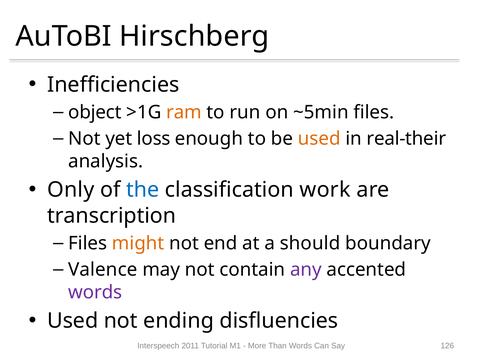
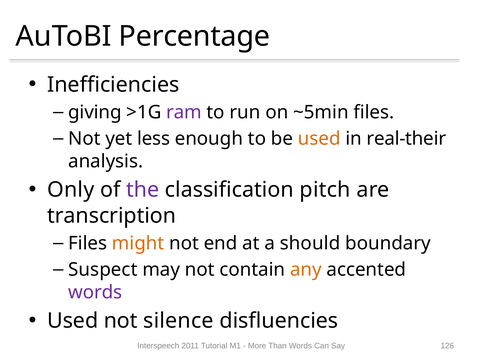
Hirschberg: Hirschberg -> Percentage
object: object -> giving
ram colour: orange -> purple
loss: loss -> less
the colour: blue -> purple
work: work -> pitch
Valence: Valence -> Suspect
any colour: purple -> orange
ending: ending -> silence
